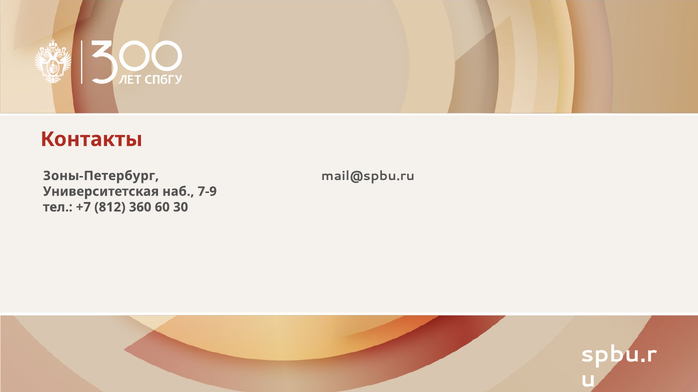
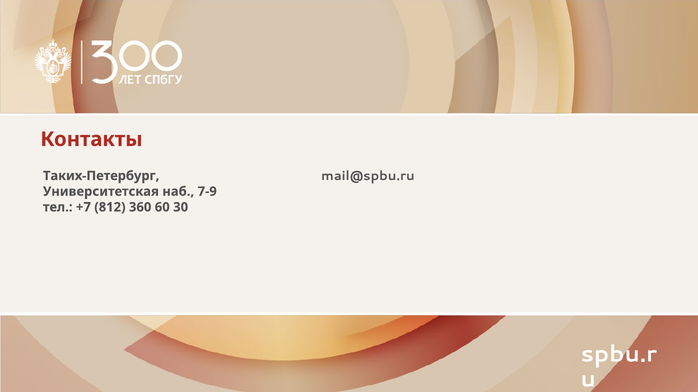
Зоны-Петербург: Зоны-Петербург -> Таких-Петербург
